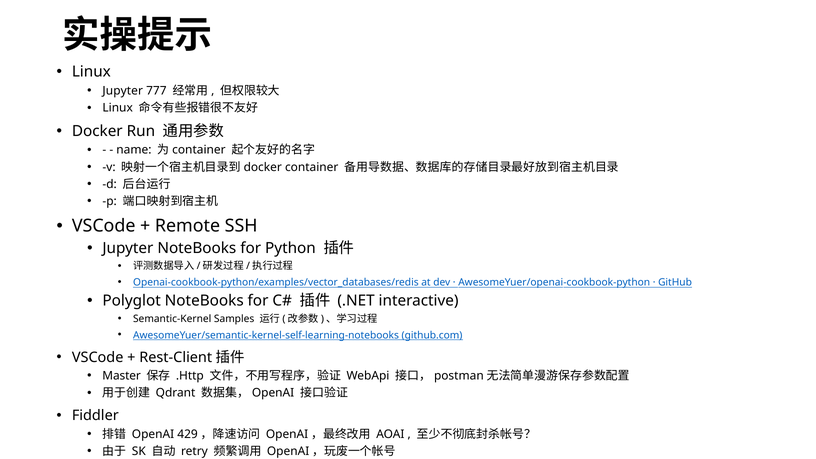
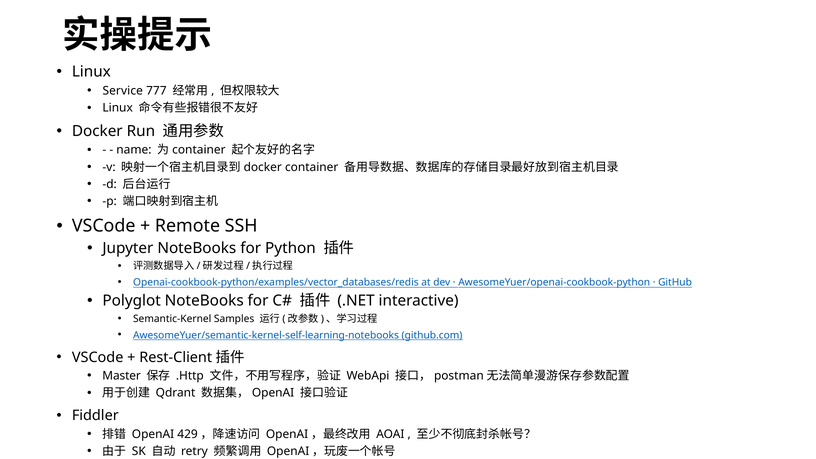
Jupyter at (123, 91): Jupyter -> Service
